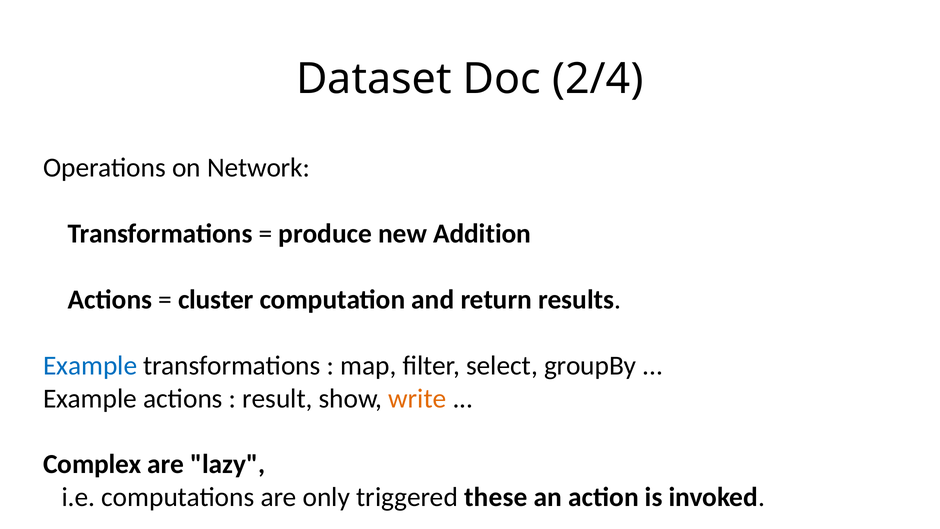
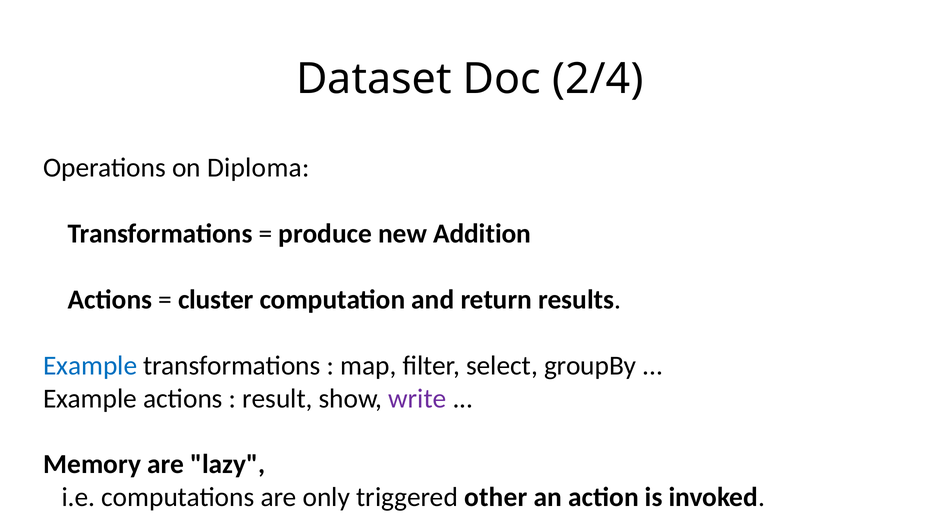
Network: Network -> Diploma
write colour: orange -> purple
Complex: Complex -> Memory
these: these -> other
